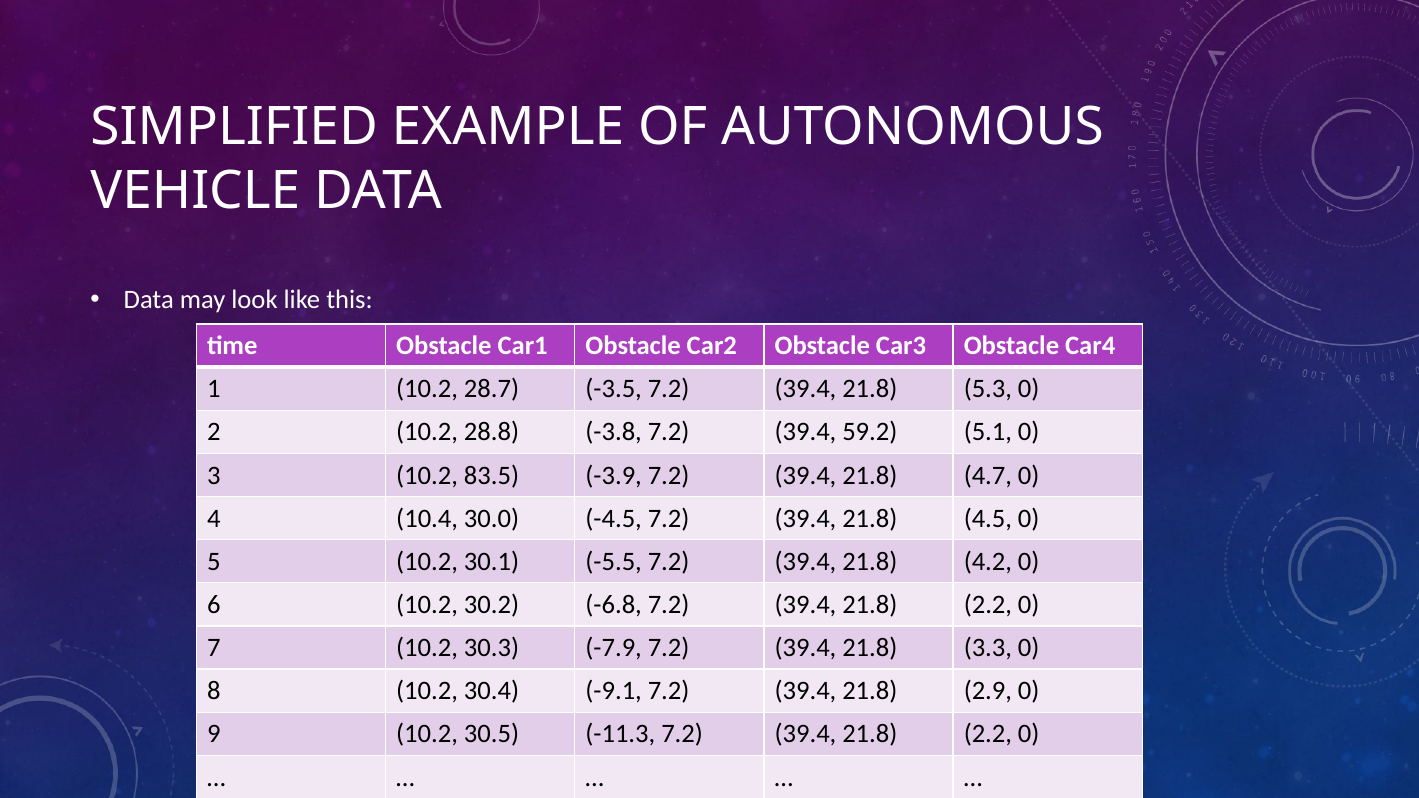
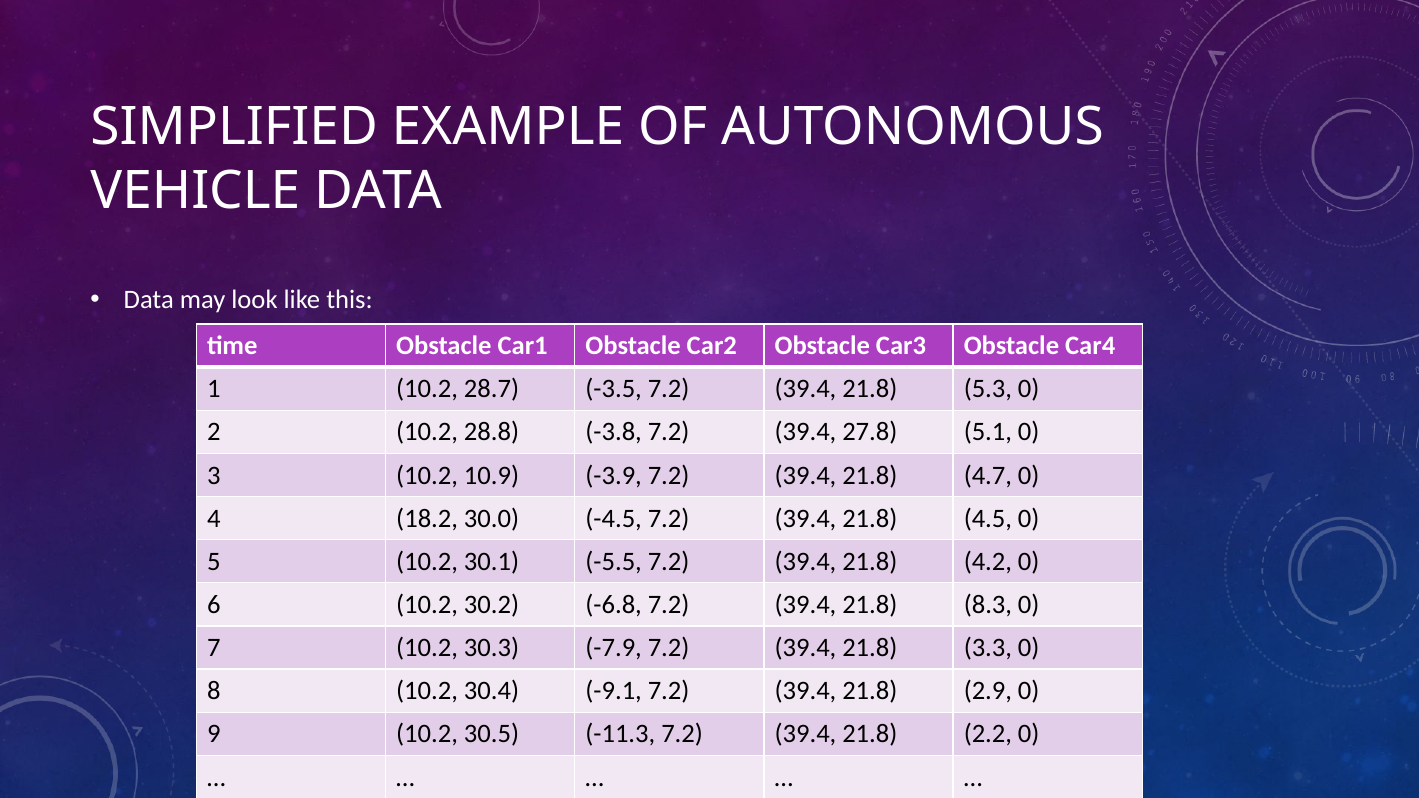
59.2: 59.2 -> 27.8
83.5: 83.5 -> 10.9
10.4: 10.4 -> 18.2
2.2 at (988, 605): 2.2 -> 8.3
